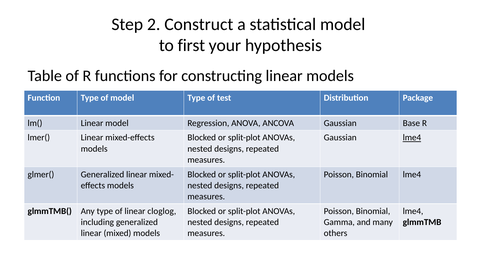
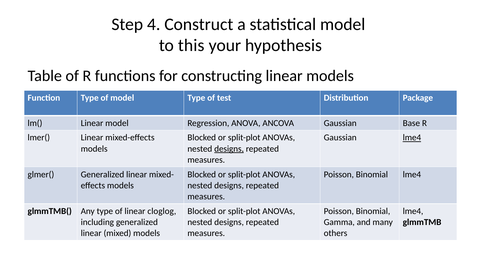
2: 2 -> 4
first: first -> this
designs at (229, 148) underline: none -> present
